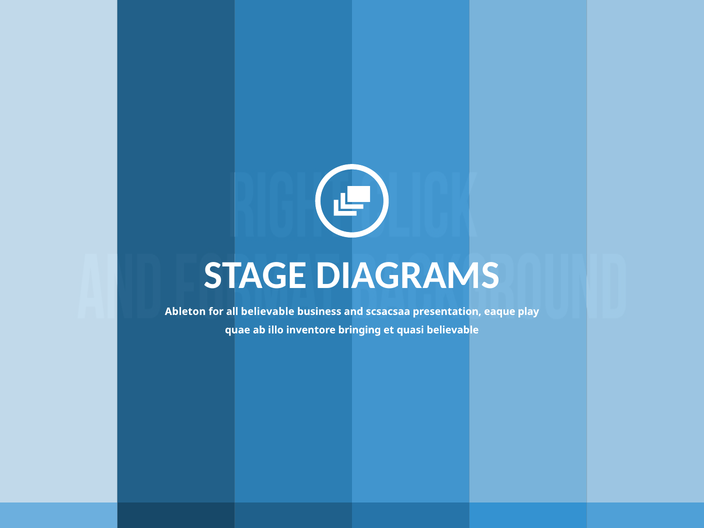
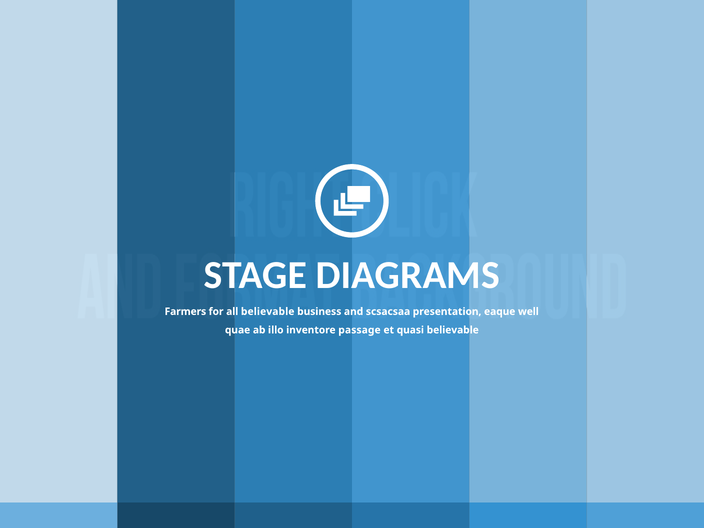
Ableton: Ableton -> Farmers
play: play -> well
bringing: bringing -> passage
